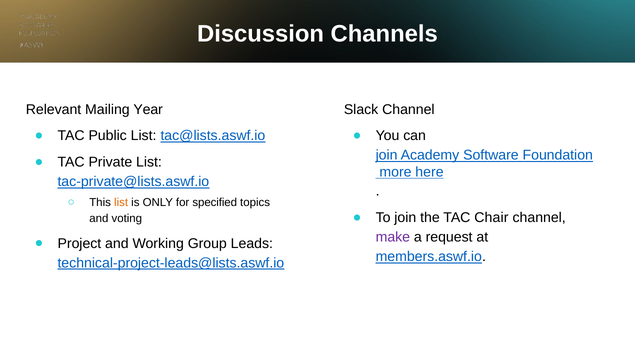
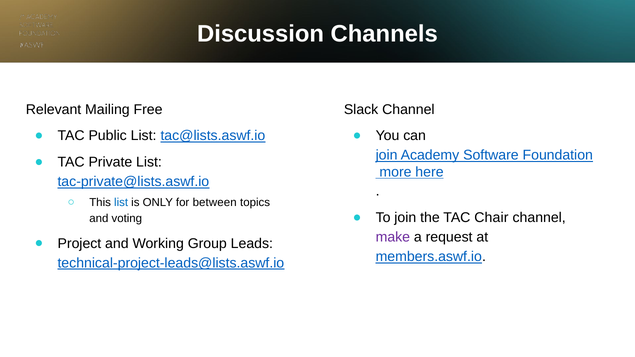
Year: Year -> Free
list at (121, 203) colour: orange -> blue
specified: specified -> between
